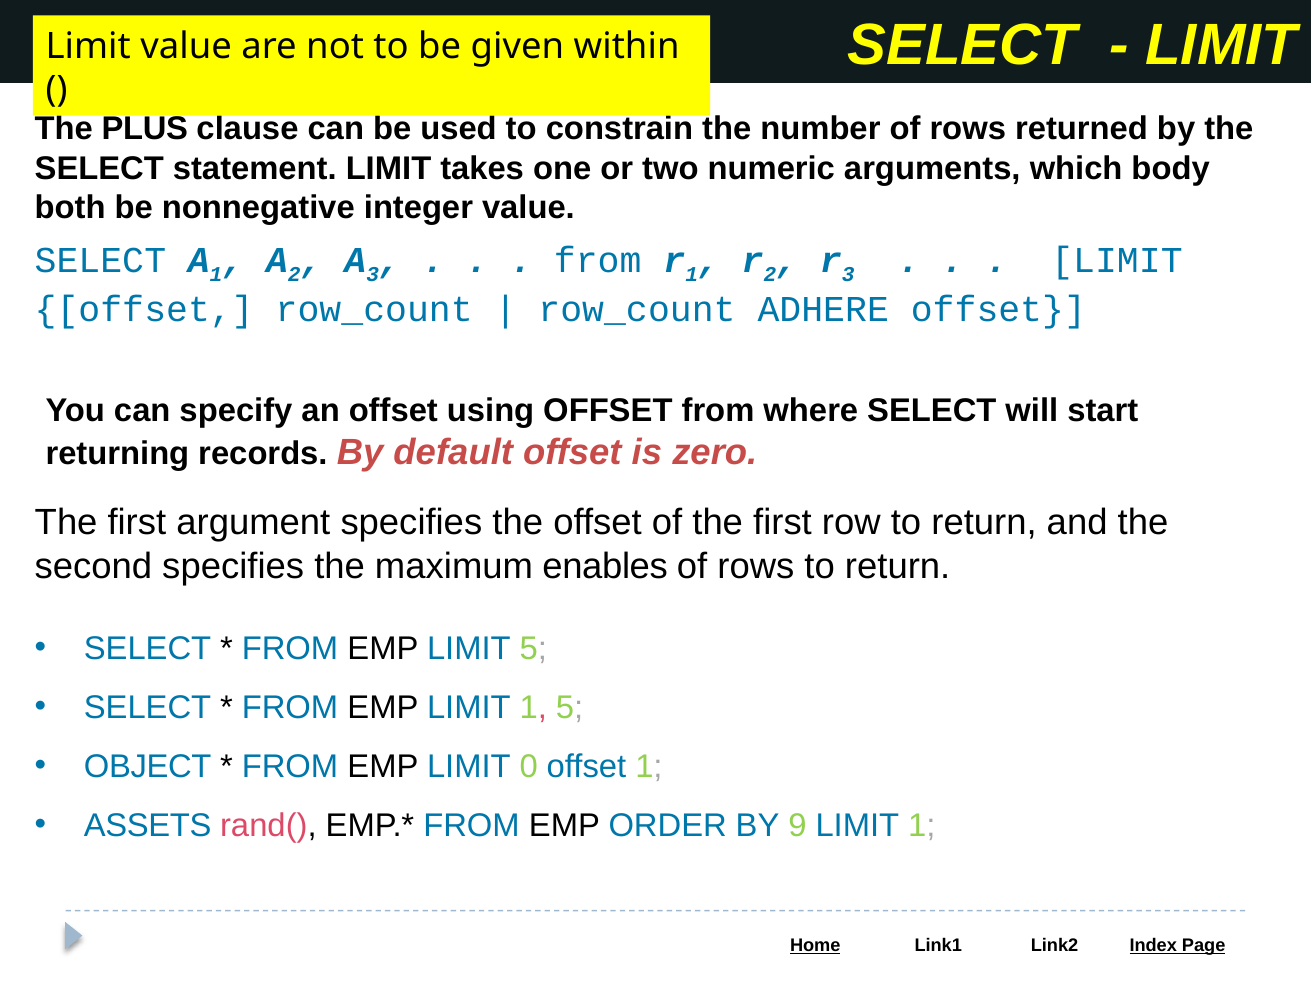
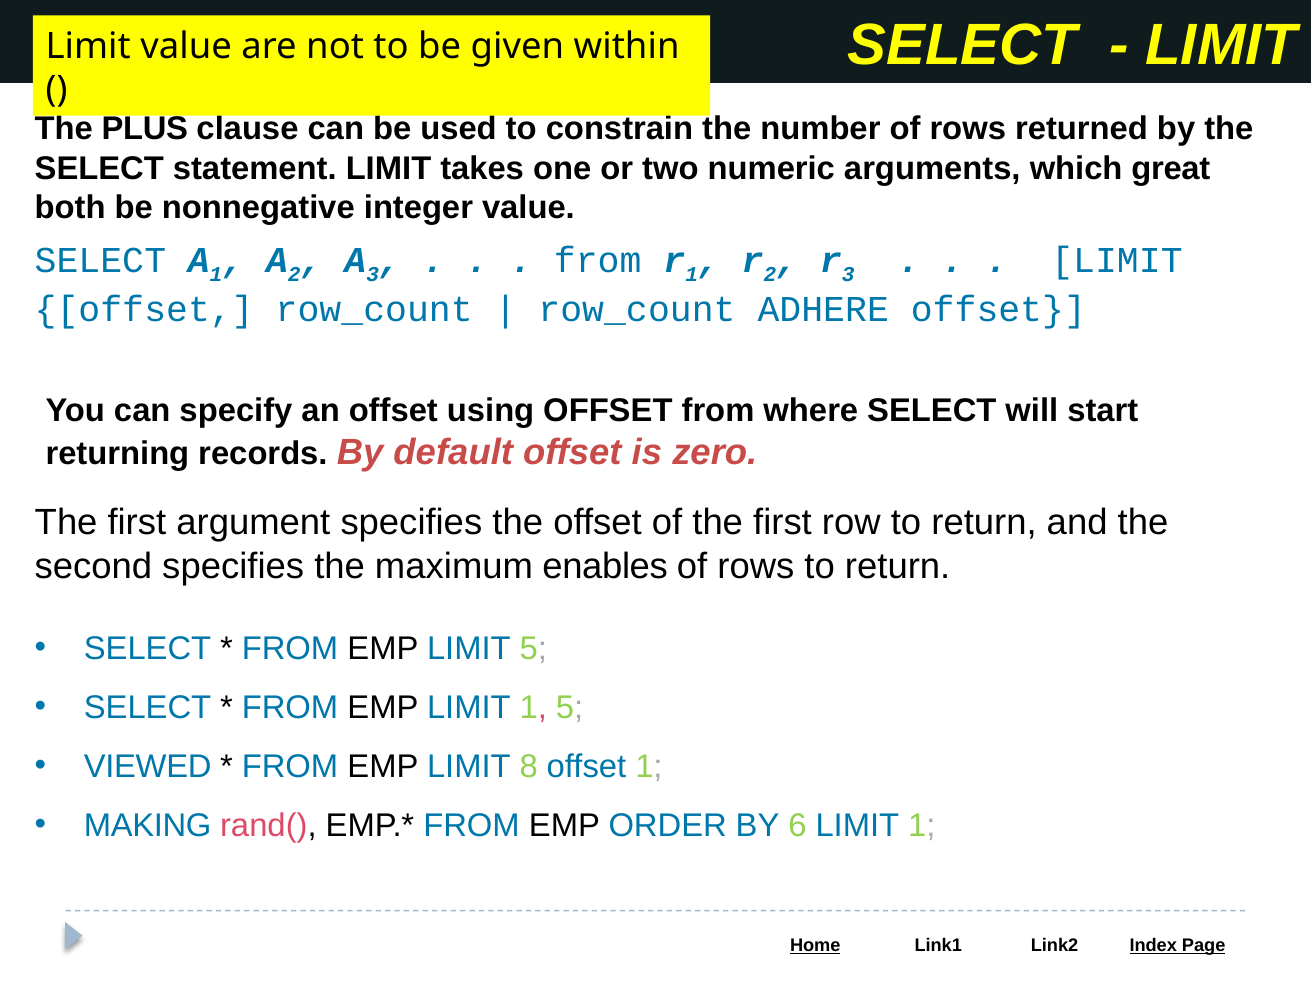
body: body -> great
OBJECT: OBJECT -> VIEWED
0: 0 -> 8
ASSETS: ASSETS -> MAKING
9: 9 -> 6
